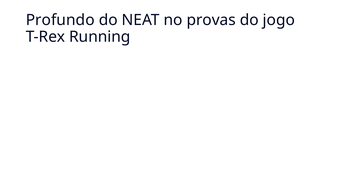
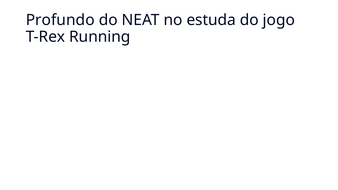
provas: provas -> estuda
